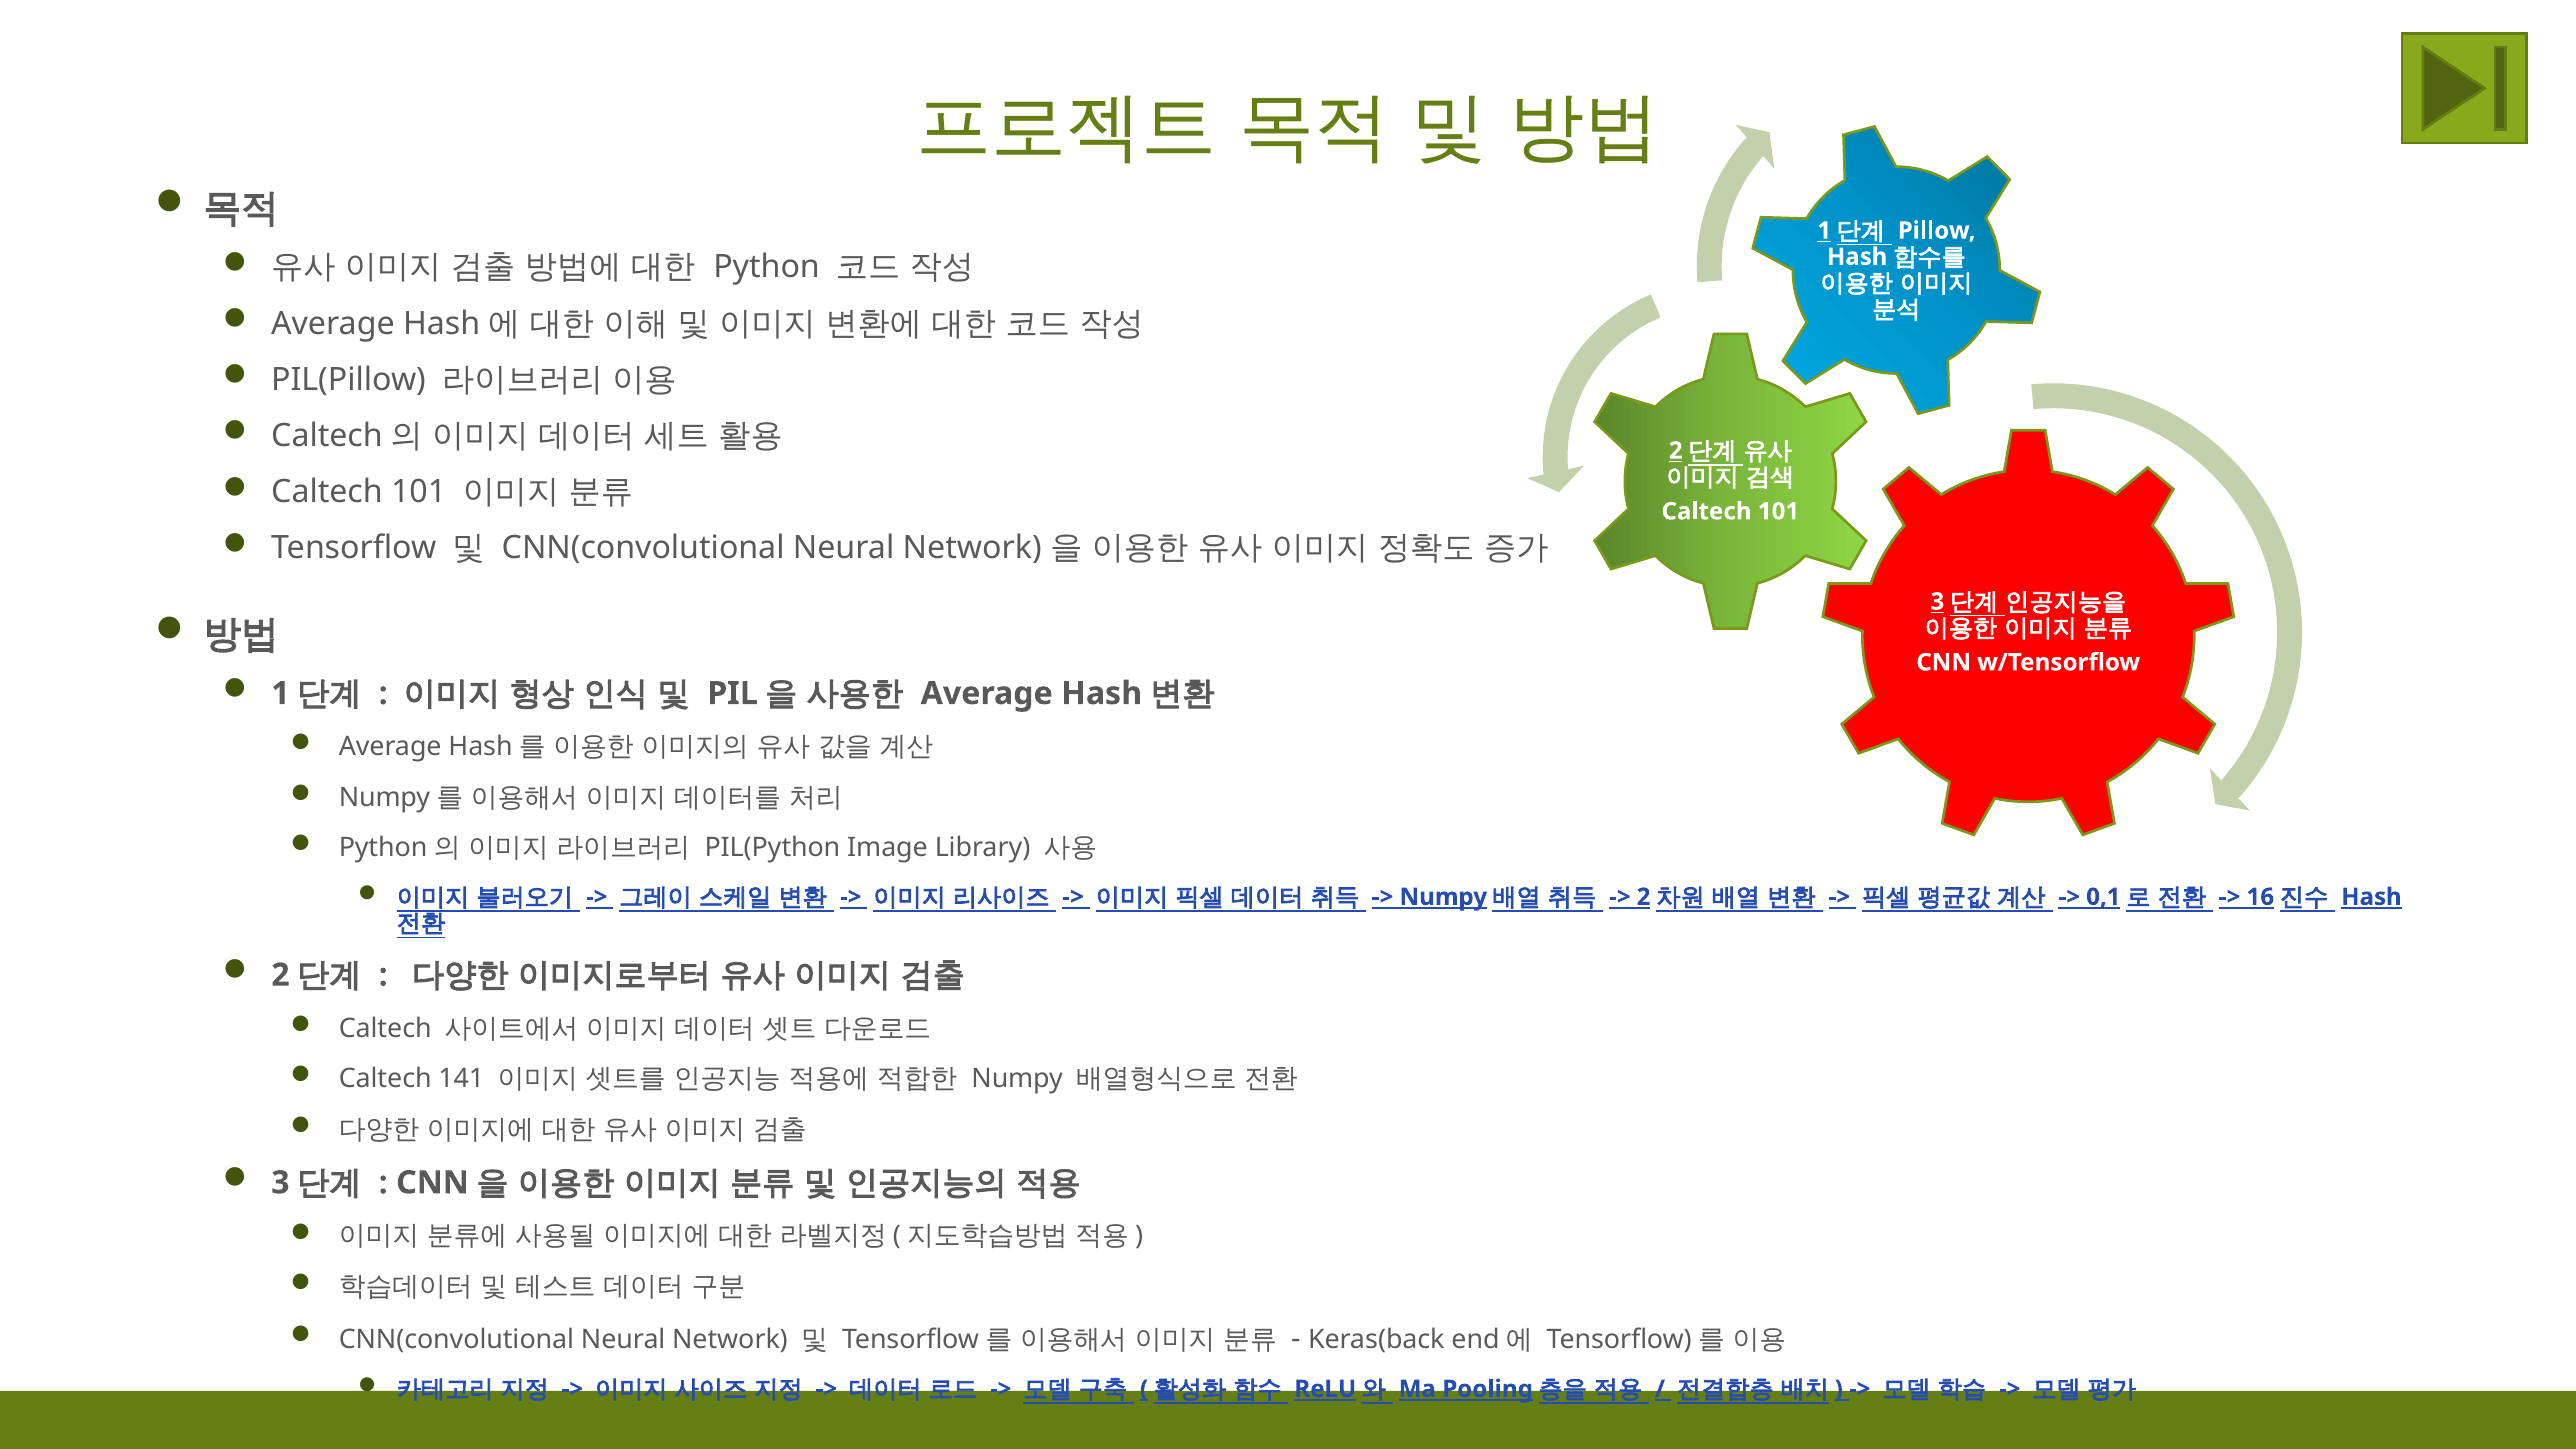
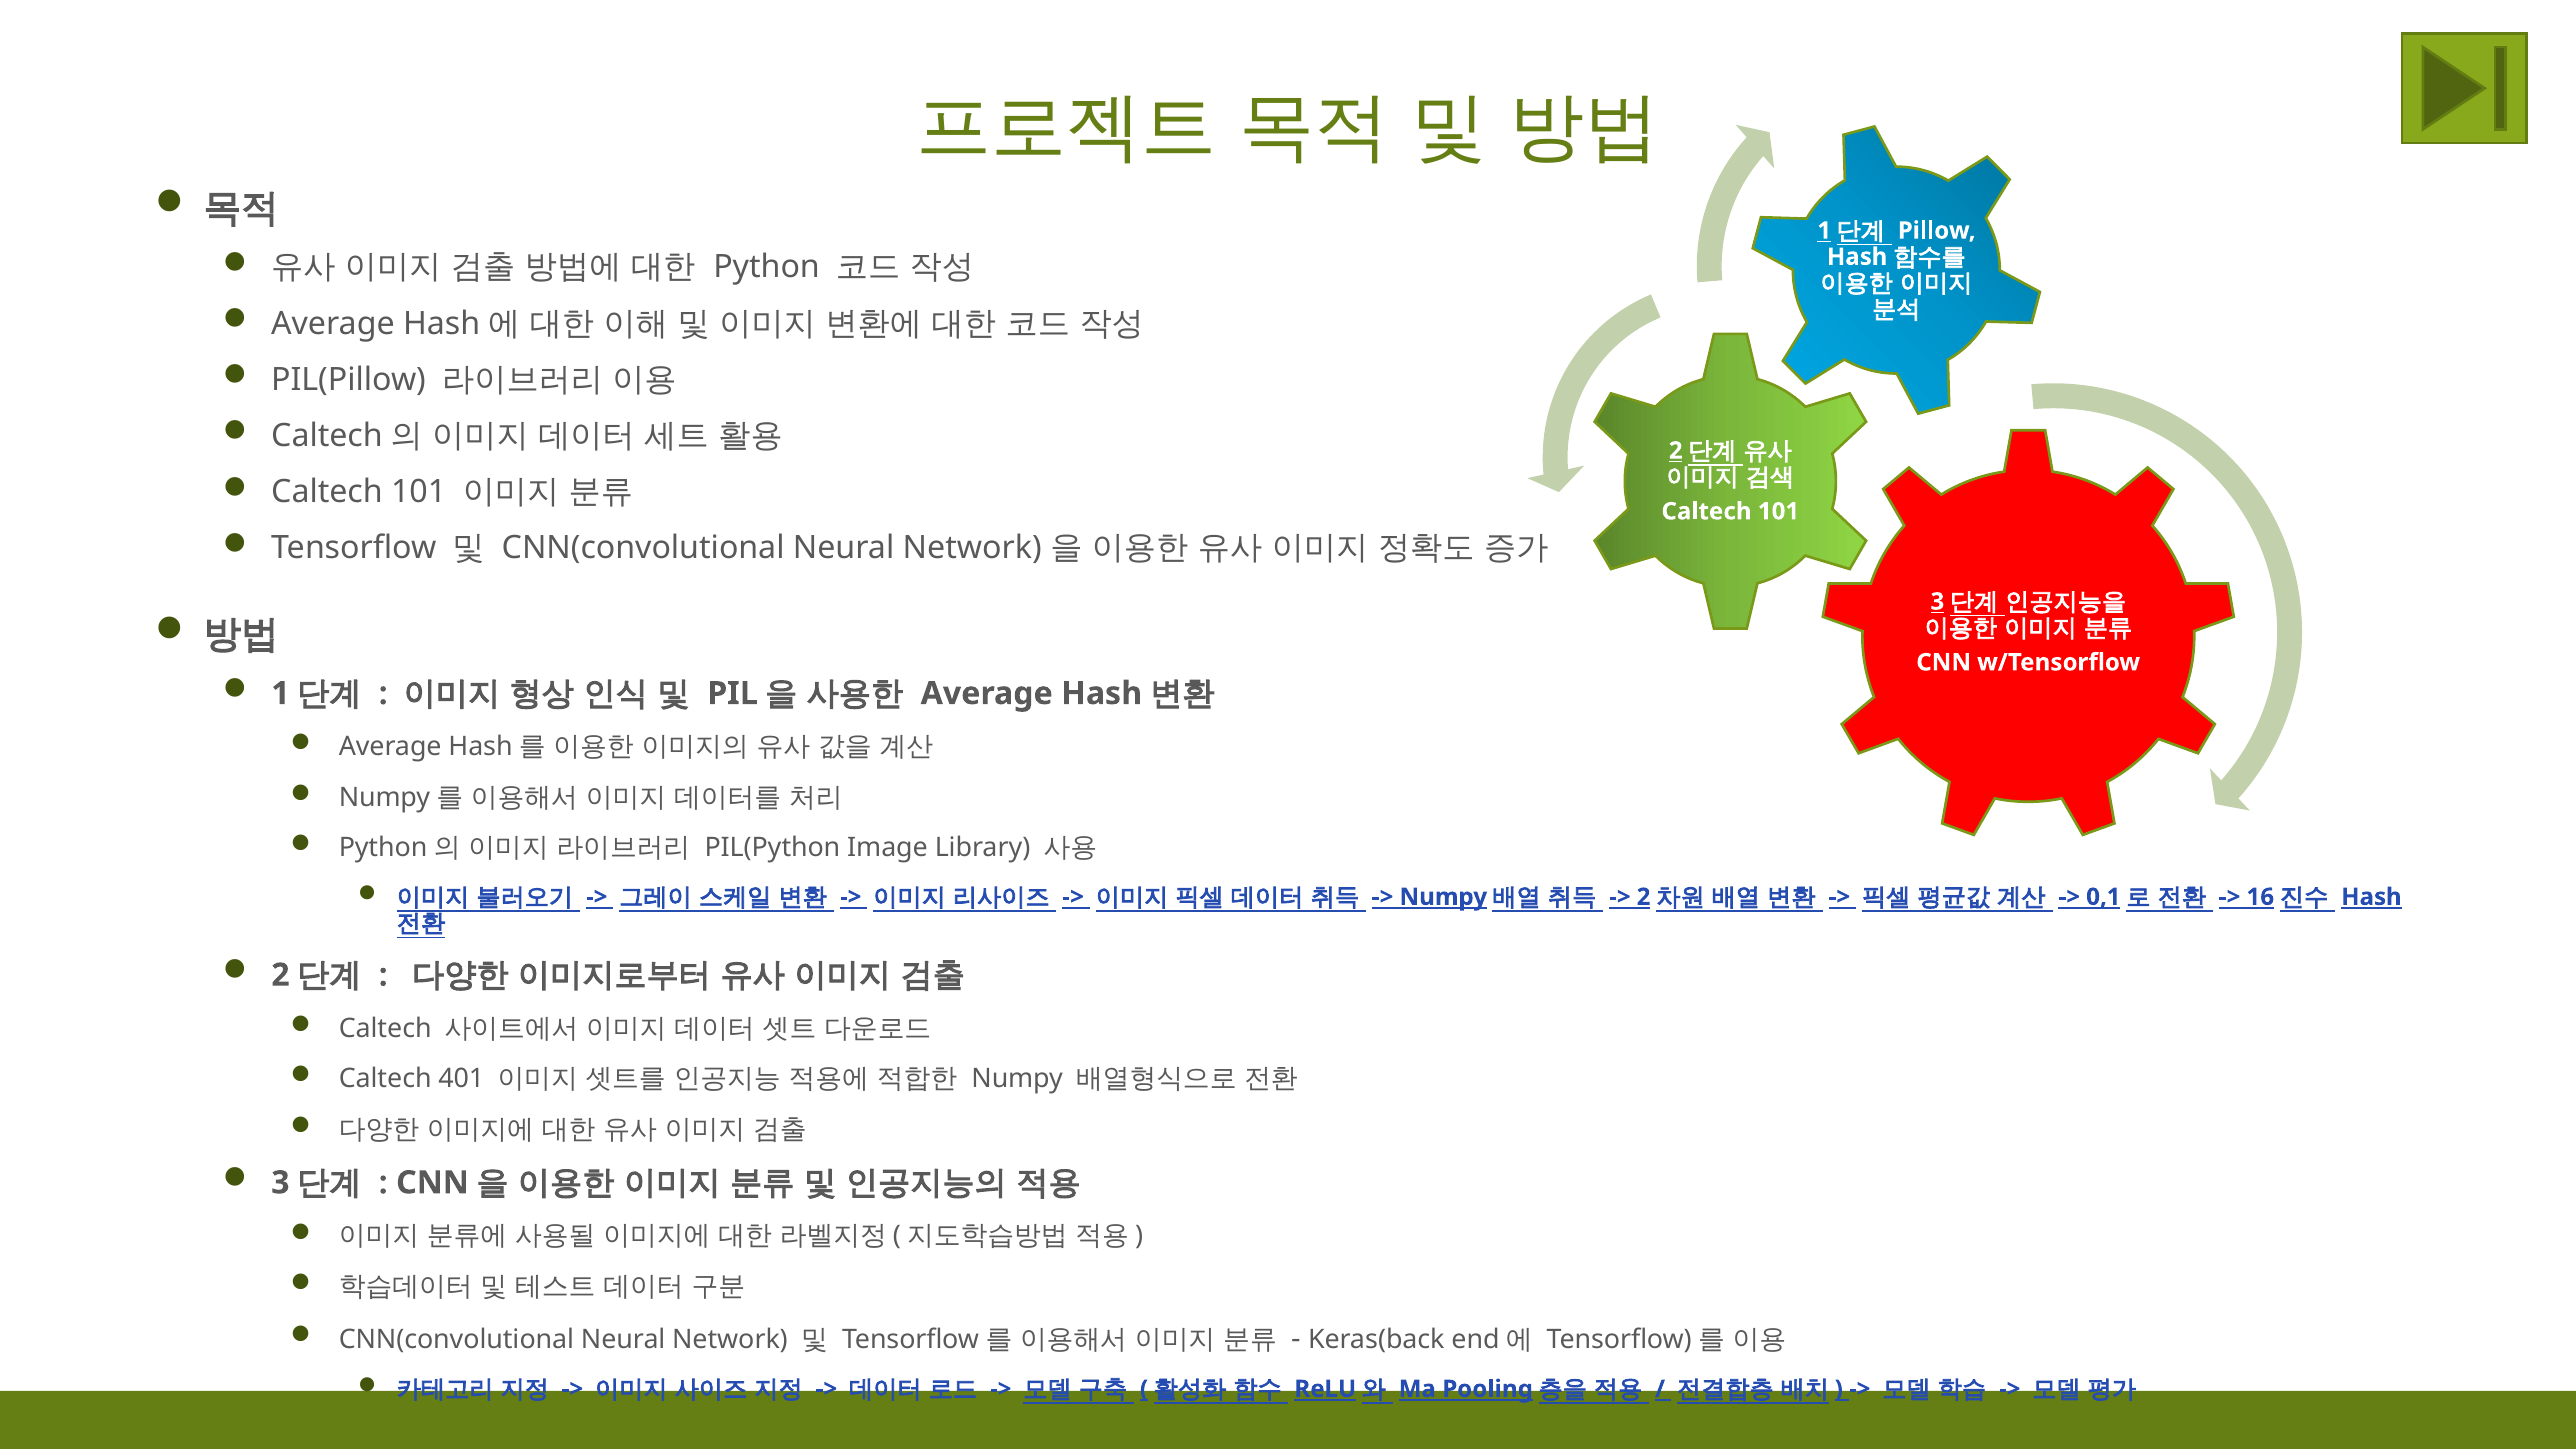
141: 141 -> 401
